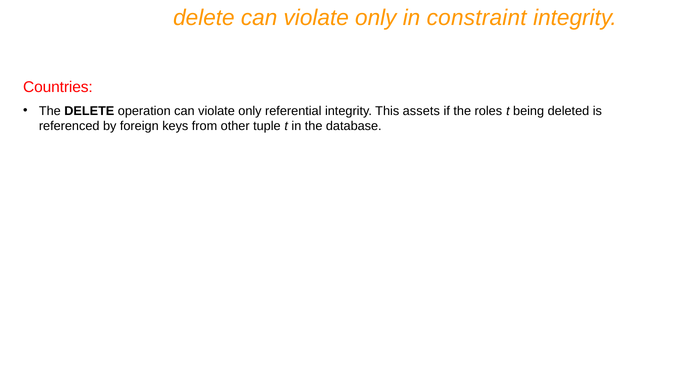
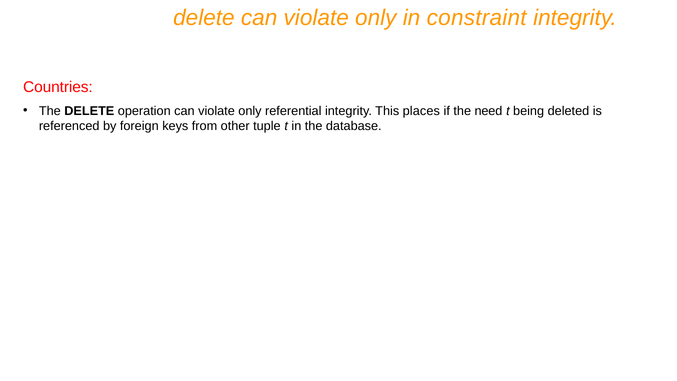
assets: assets -> places
roles: roles -> need
